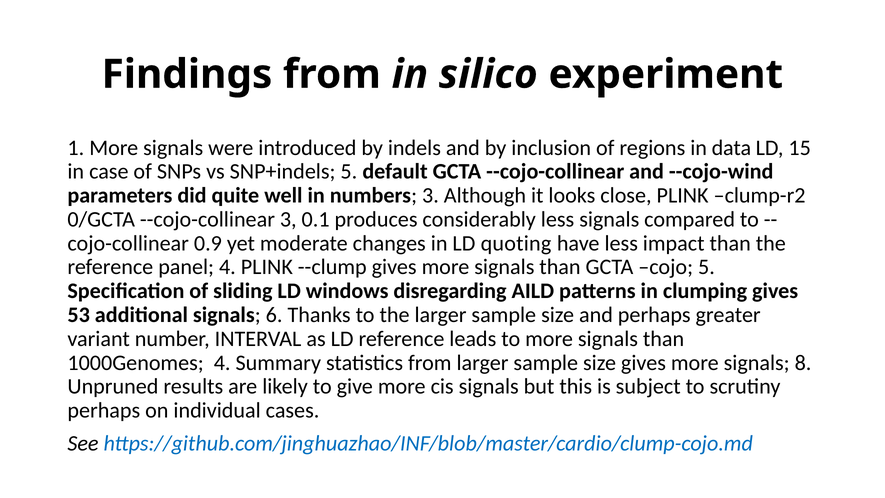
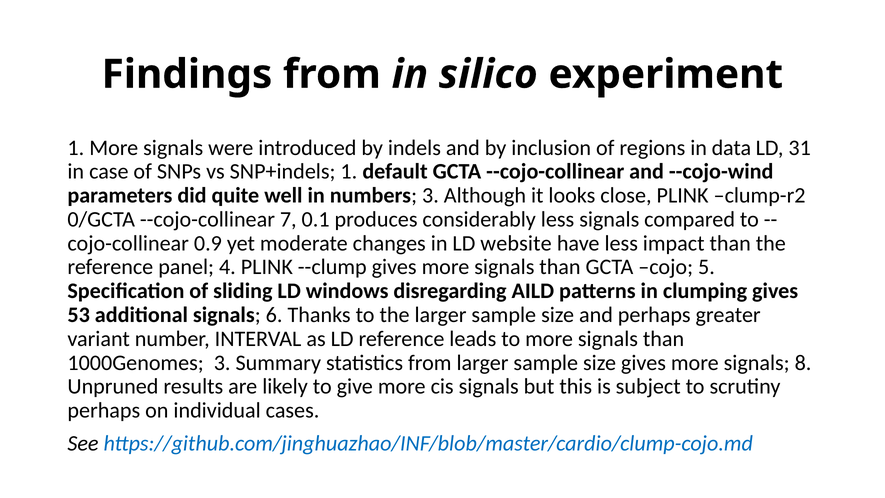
15: 15 -> 31
SNP+indels 5: 5 -> 1
--cojo-collinear 3: 3 -> 7
quoting: quoting -> website
1000Genomes 4: 4 -> 3
